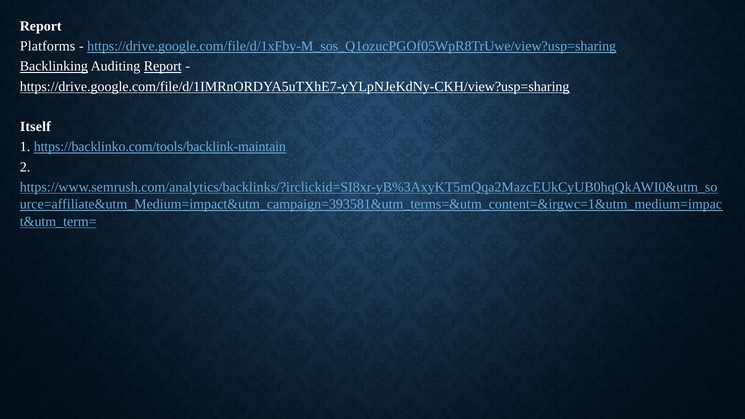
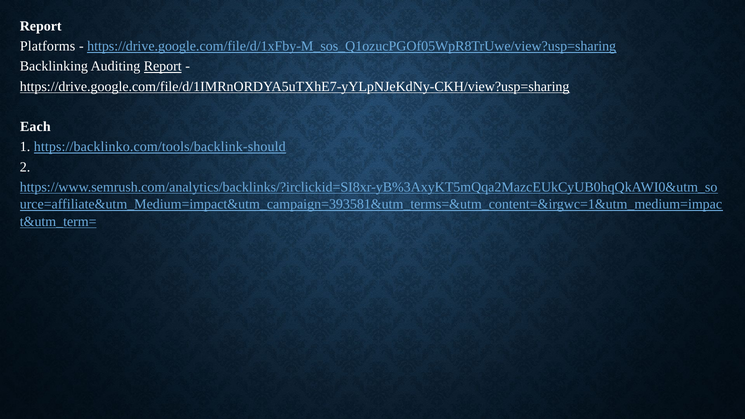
Backlinking underline: present -> none
Itself: Itself -> Each
https://backlinko.com/tools/backlink-maintain: https://backlinko.com/tools/backlink-maintain -> https://backlinko.com/tools/backlink-should
